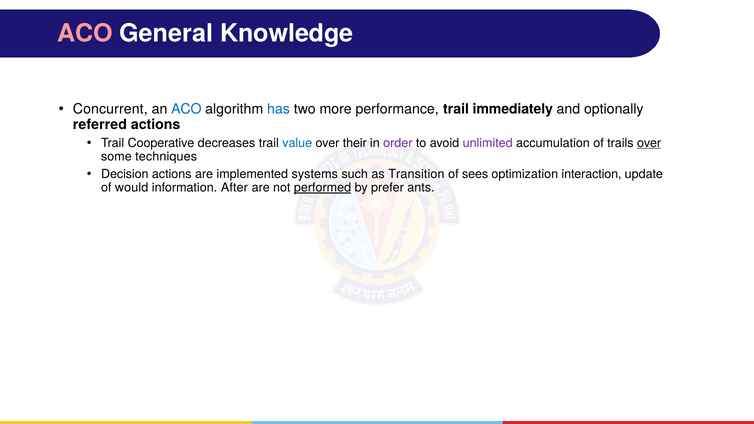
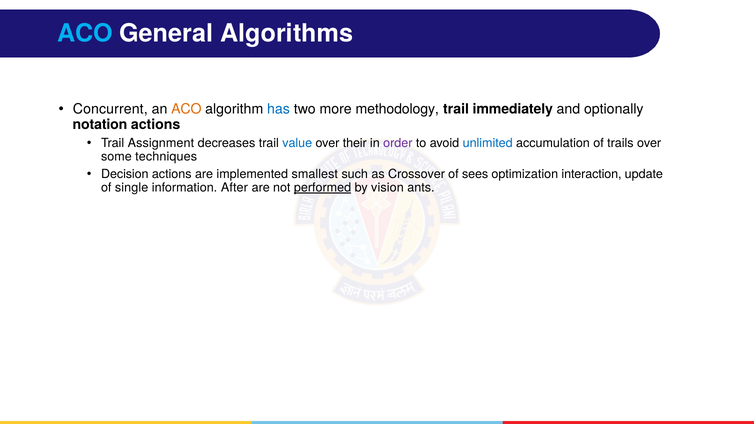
ACO at (85, 33) colour: pink -> light blue
Knowledge: Knowledge -> Algorithms
ACO at (186, 109) colour: blue -> orange
performance: performance -> methodology
referred: referred -> notation
Cooperative: Cooperative -> Assignment
unlimited colour: purple -> blue
over at (649, 143) underline: present -> none
systems: systems -> smallest
Transition: Transition -> Crossover
would: would -> single
prefer: prefer -> vision
